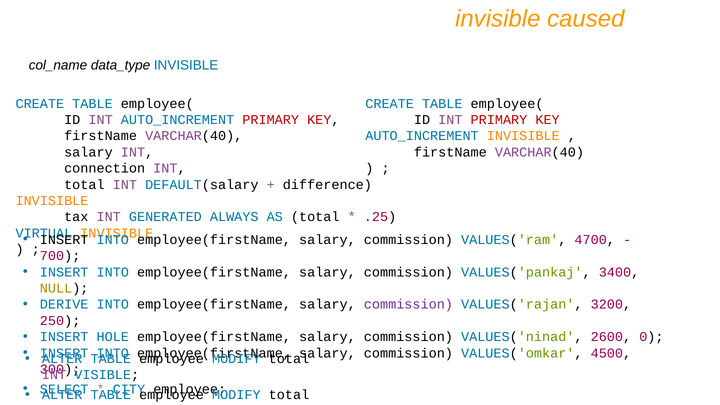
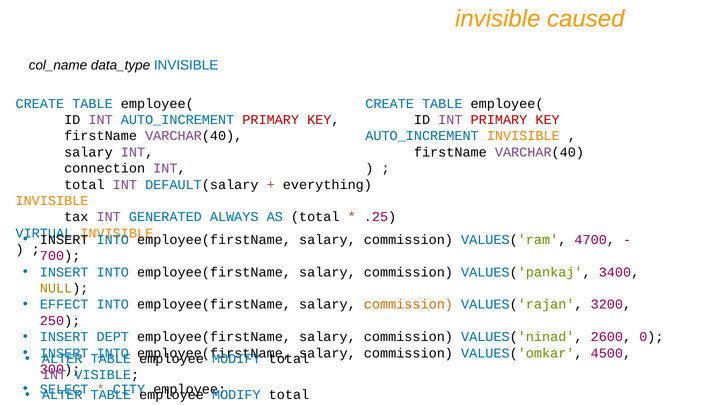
difference: difference -> everything
DERIVE: DERIVE -> EFFECT
commission at (408, 305) colour: purple -> orange
HOLE: HOLE -> DEPT
